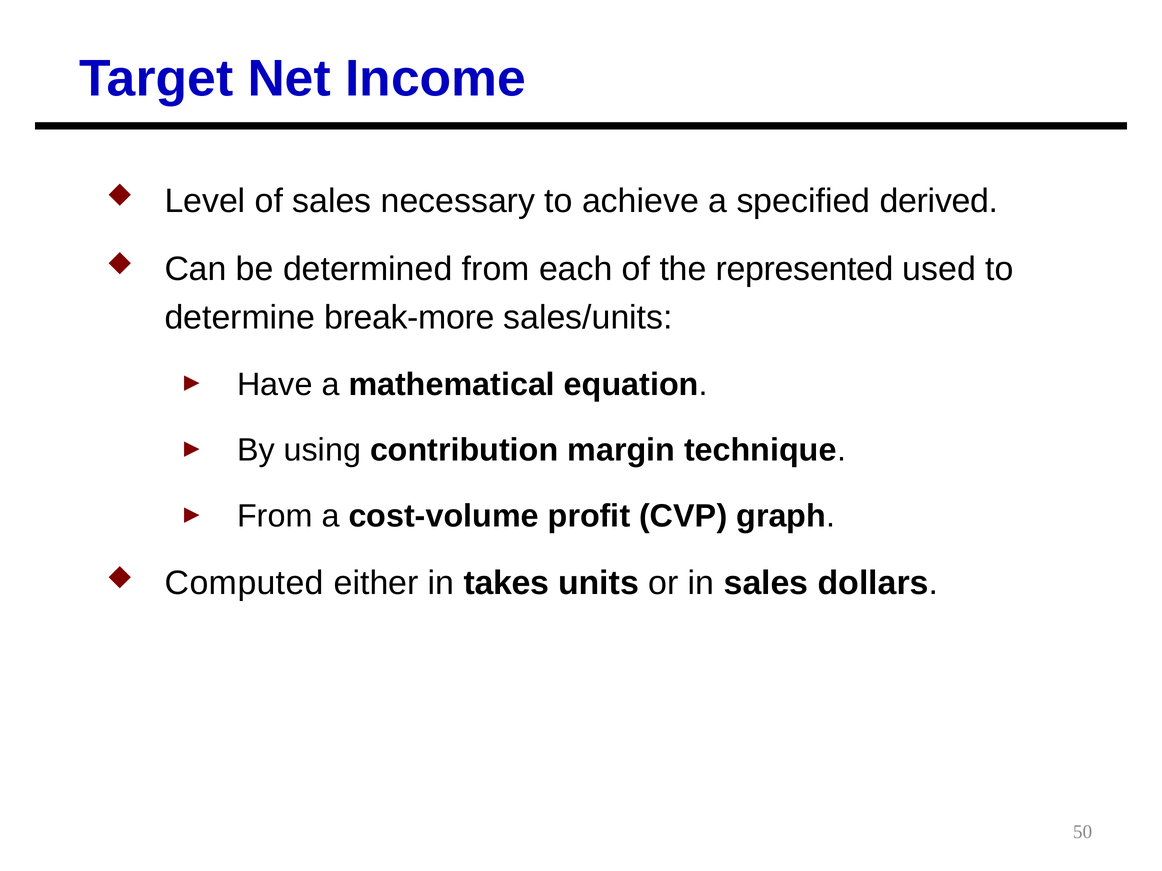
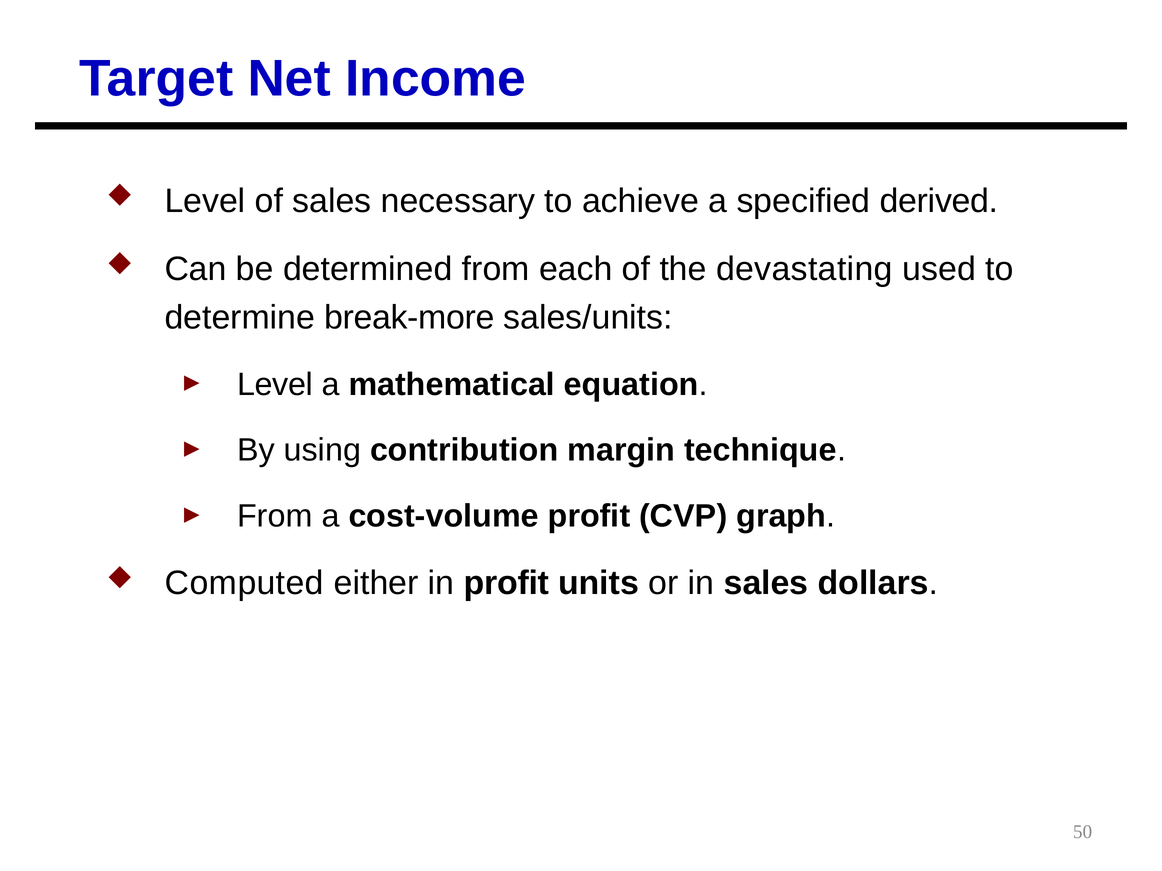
represented: represented -> devastating
Have at (275, 385): Have -> Level
in takes: takes -> profit
